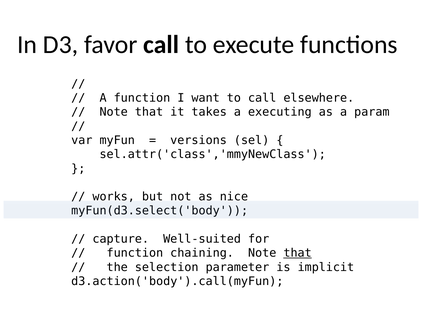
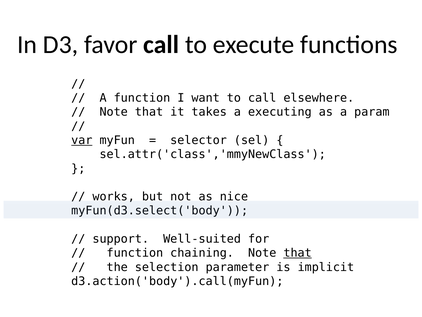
var underline: none -> present
versions: versions -> selector
capture: capture -> support
